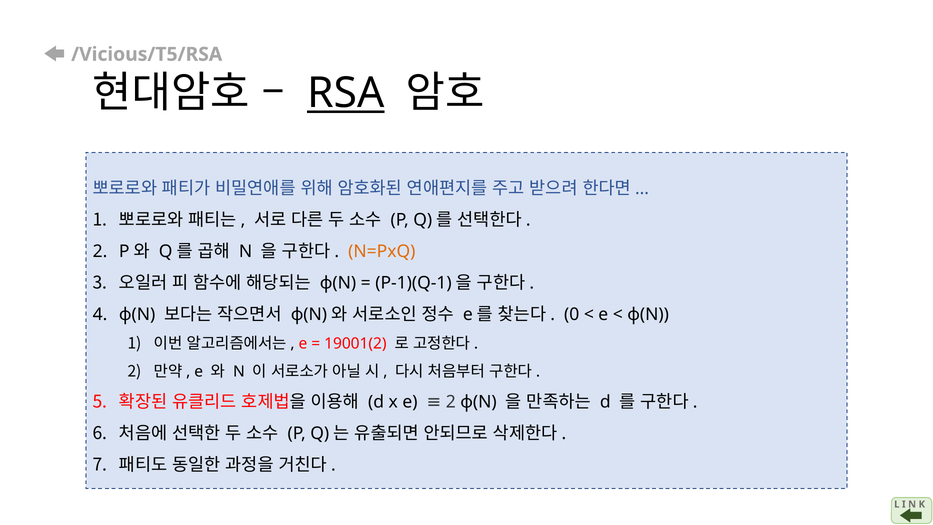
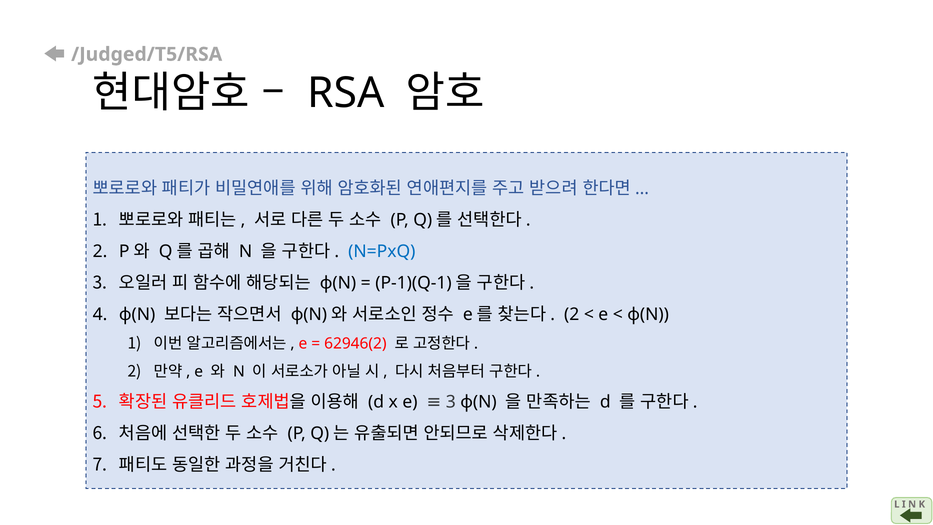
/Vicious/T5/RSA: /Vicious/T5/RSA -> /Judged/T5/RSA
RSA underline: present -> none
N=PxQ colour: orange -> blue
0 at (572, 314): 0 -> 2
19001(2: 19001(2 -> 62946(2
e 2: 2 -> 3
